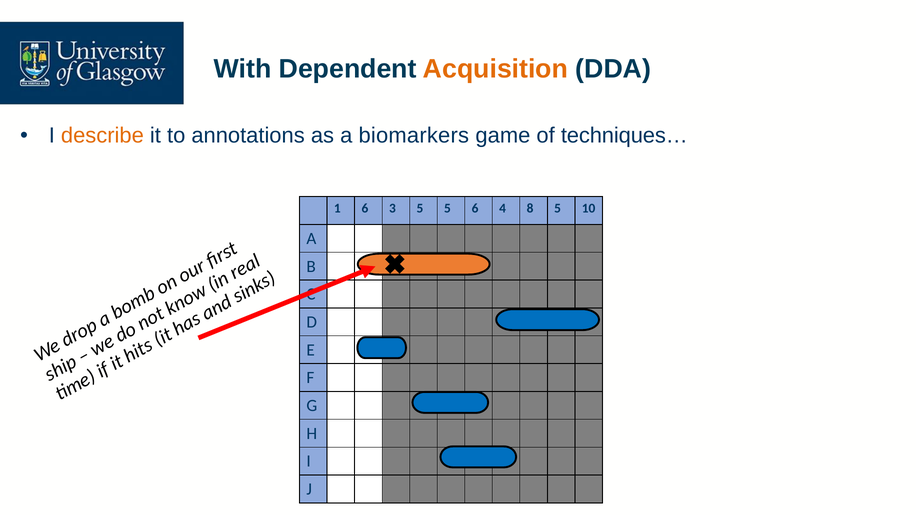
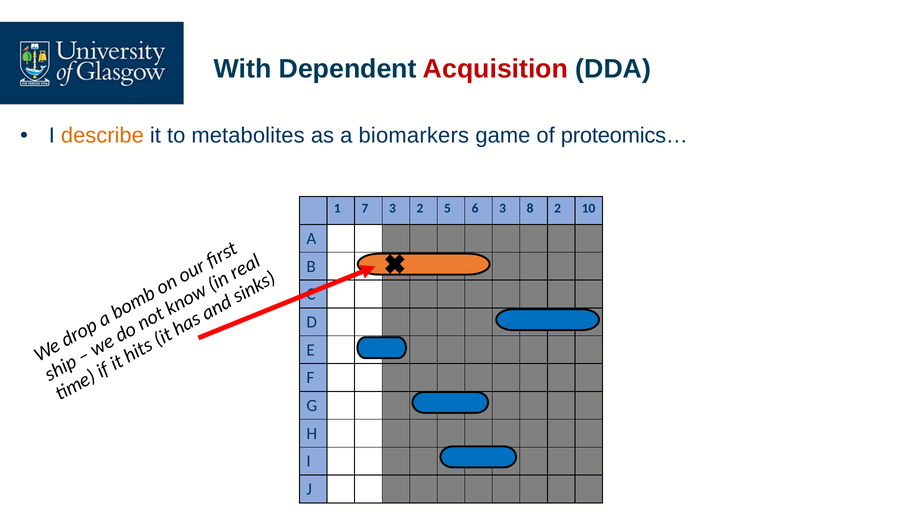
Acquisition colour: orange -> red
annotations: annotations -> metabolites
techniques…: techniques… -> proteomics…
1 6: 6 -> 7
3 5: 5 -> 2
6 4: 4 -> 3
8 5: 5 -> 2
